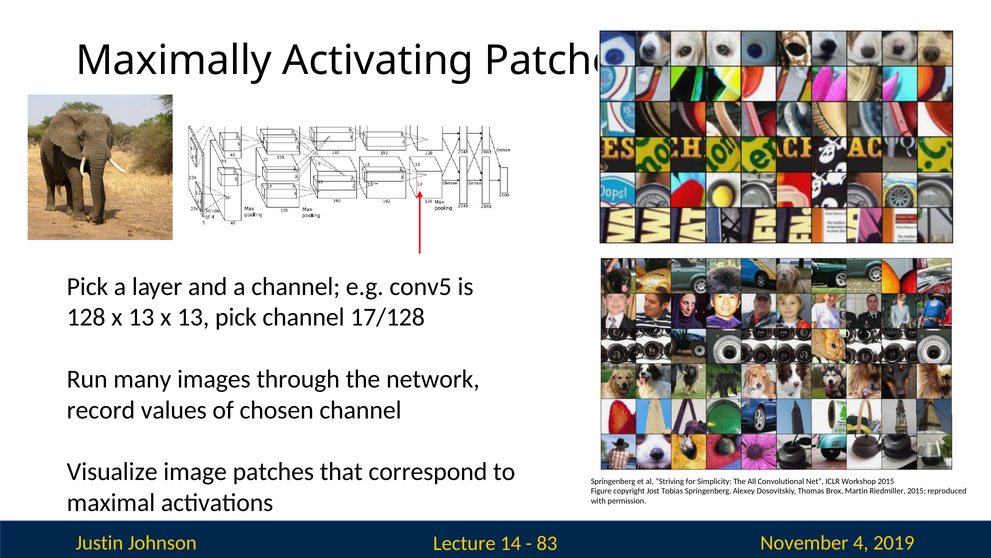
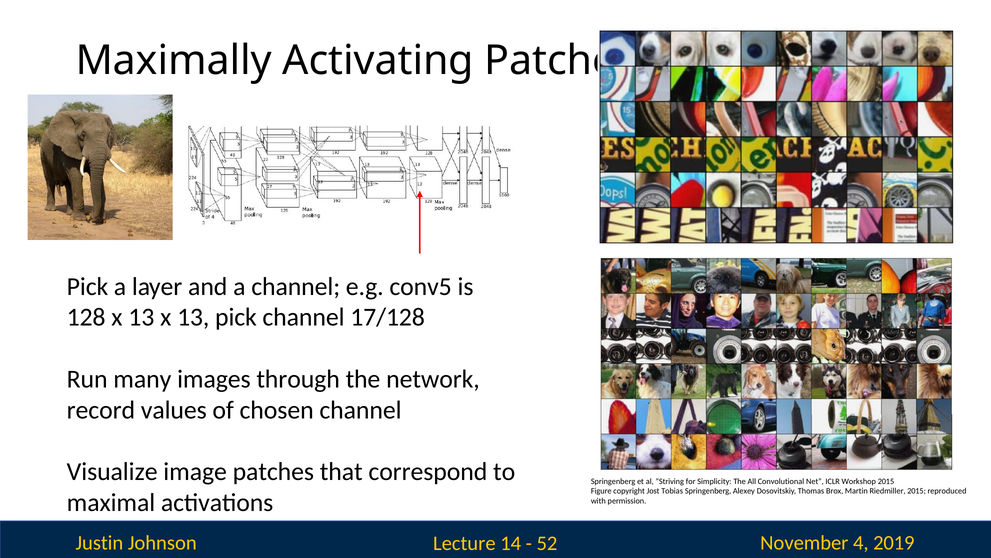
83: 83 -> 52
